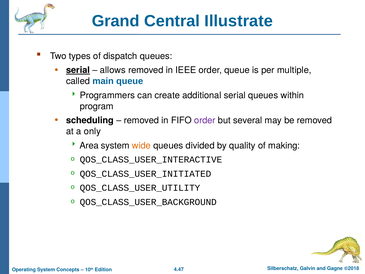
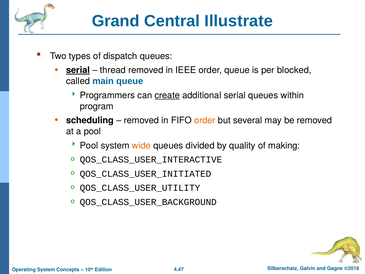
allows: allows -> thread
multiple: multiple -> blocked
create underline: none -> present
order at (205, 120) colour: purple -> orange
a only: only -> pool
Area at (89, 145): Area -> Pool
